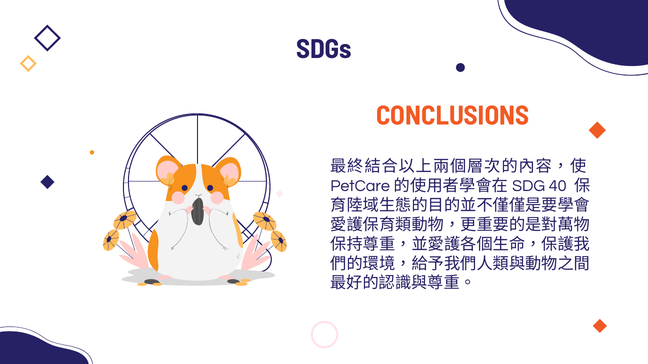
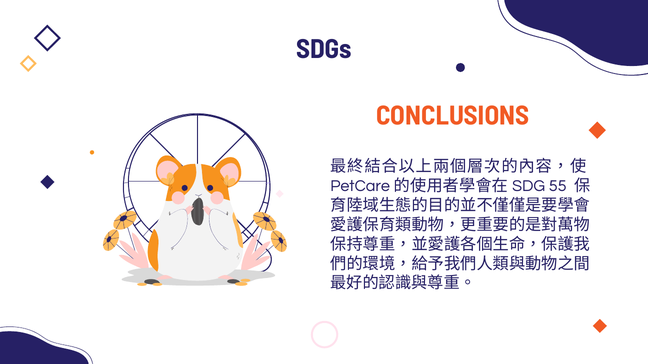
40: 40 -> 55
